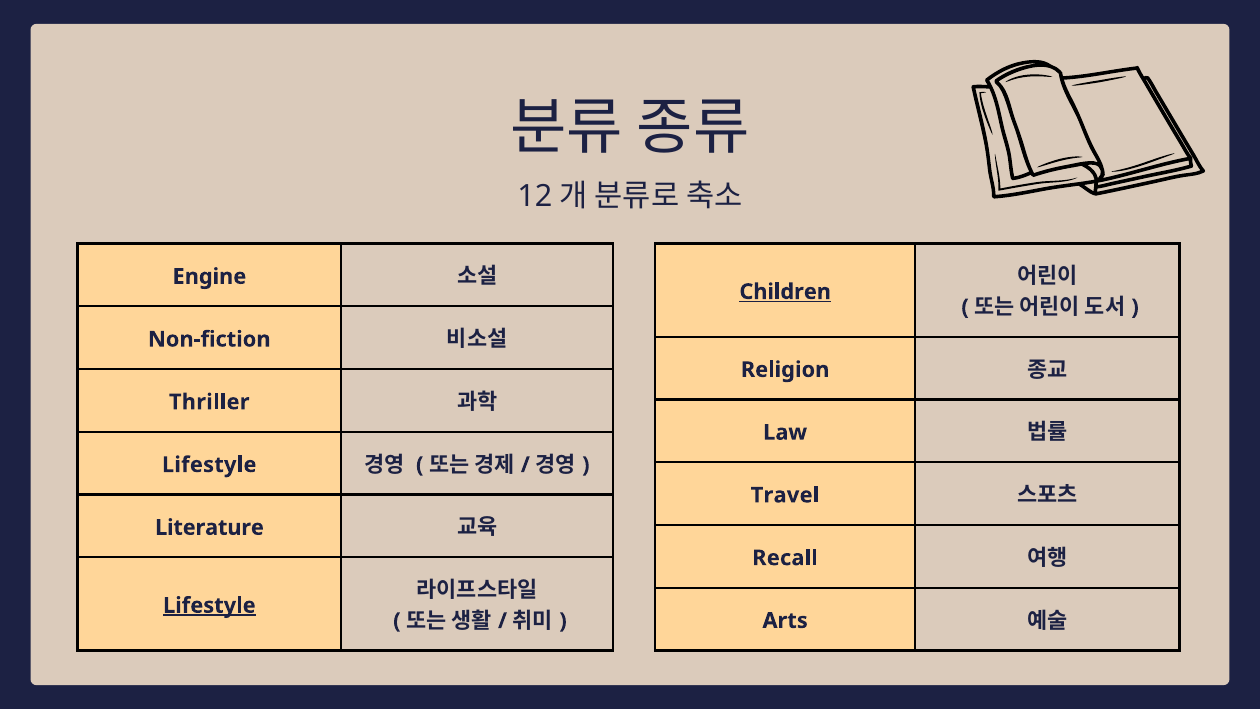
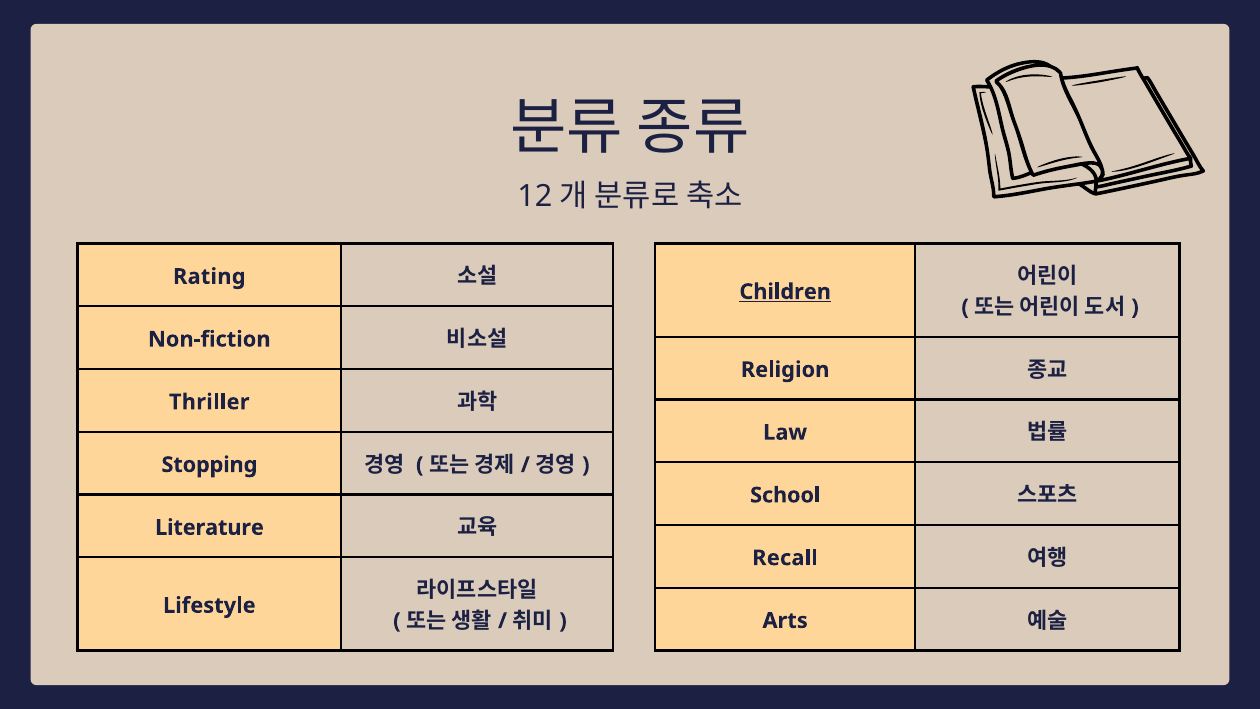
Engine: Engine -> Rating
Lifestyle at (209, 465): Lifestyle -> Stopping
Travel: Travel -> School
Lifestyle at (209, 605) underline: present -> none
